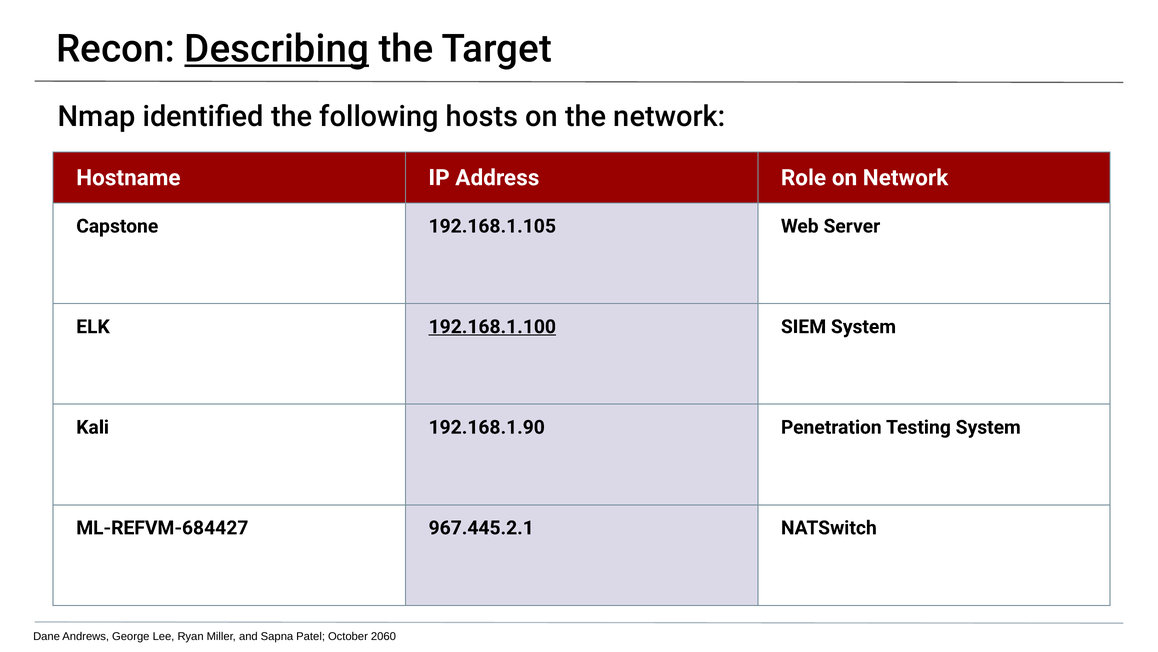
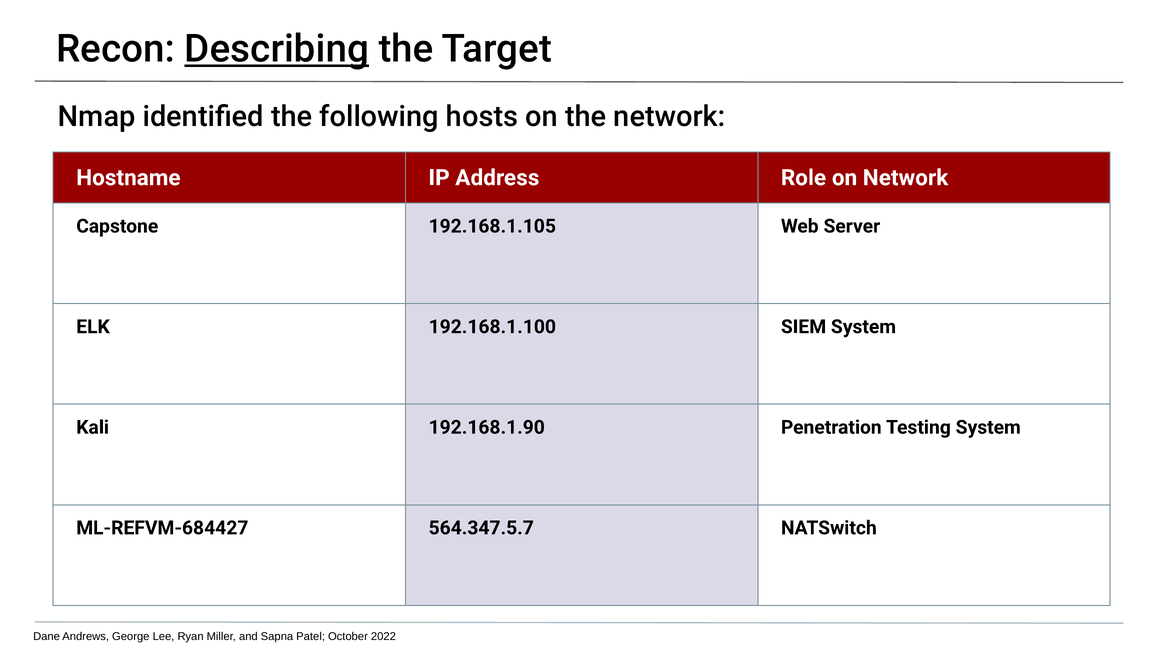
192.168.1.100 underline: present -> none
967.445.2.1: 967.445.2.1 -> 564.347.5.7
2060: 2060 -> 2022
